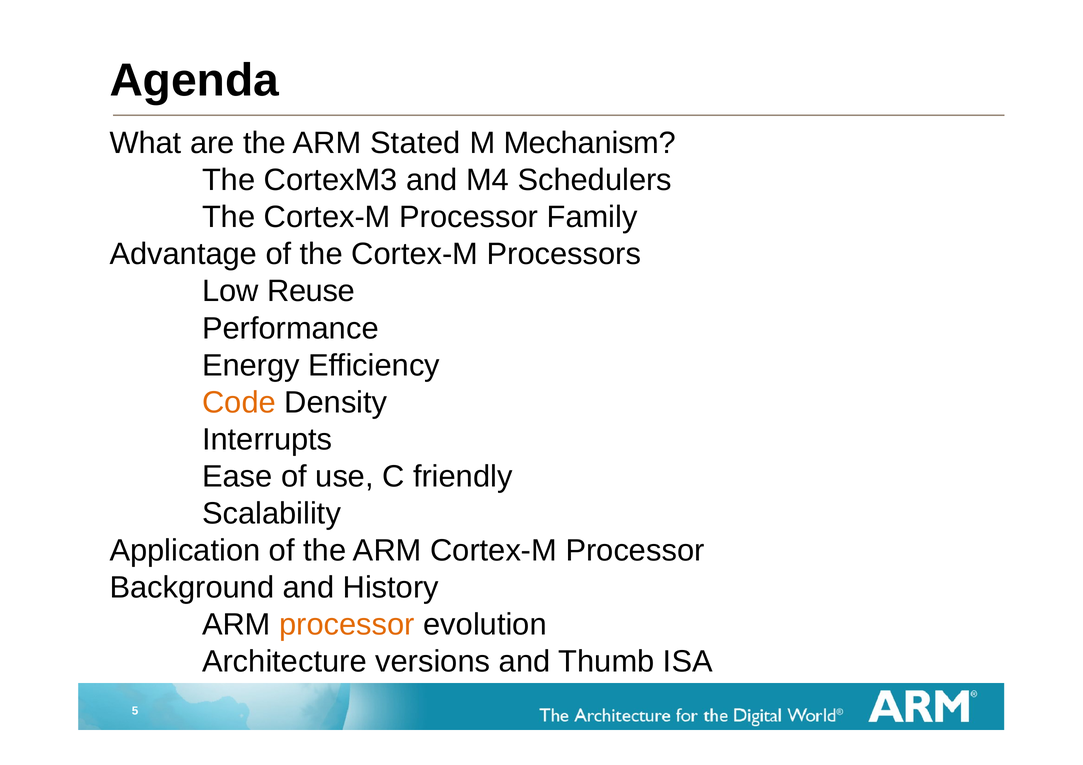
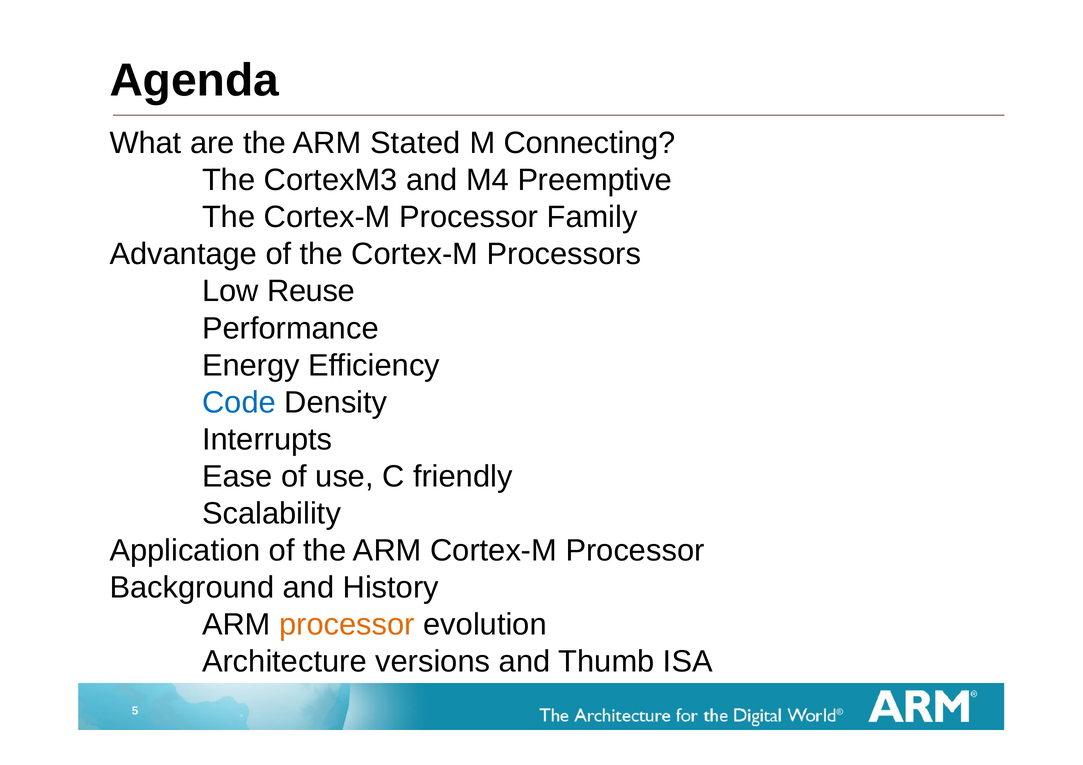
Mechanism: Mechanism -> Connecting
Schedulers: Schedulers -> Preemptive
Code colour: orange -> blue
